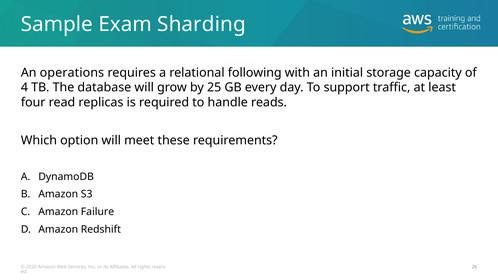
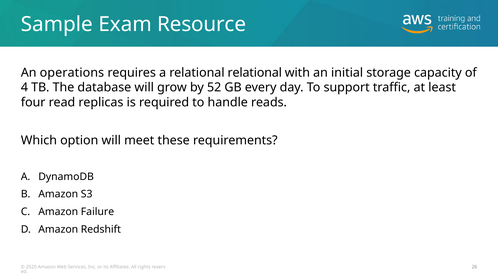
Sharding: Sharding -> Resource
relational following: following -> relational
25: 25 -> 52
